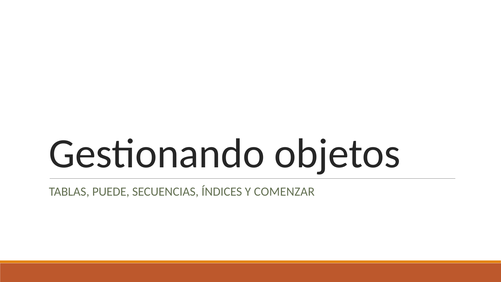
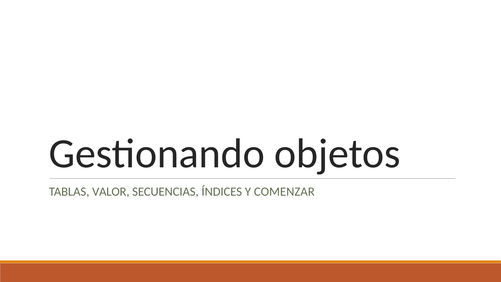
PUEDE: PUEDE -> VALOR
